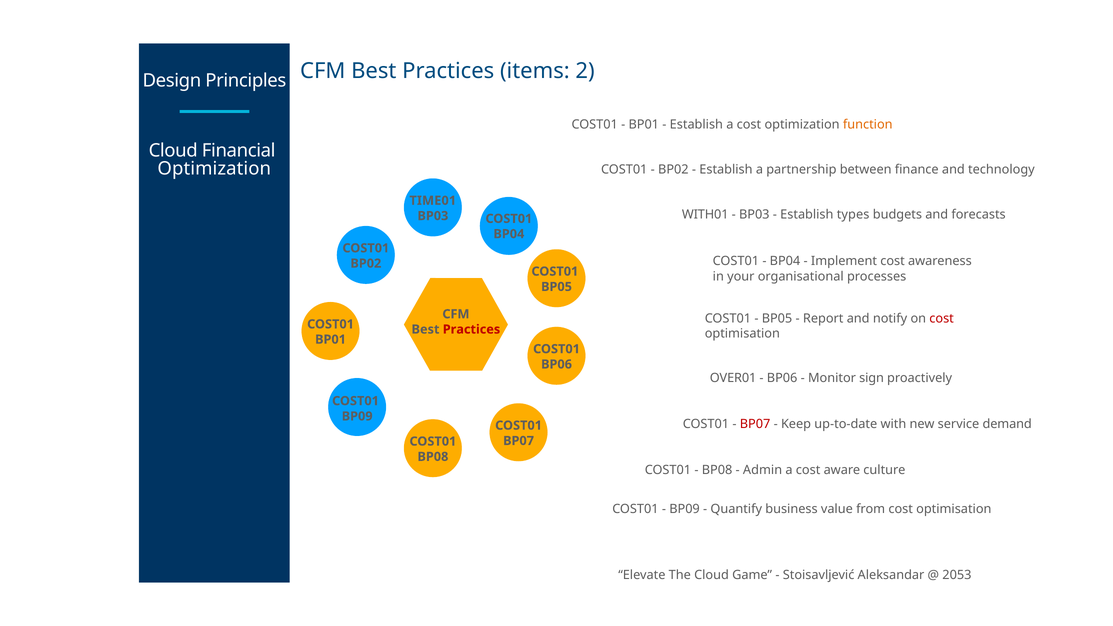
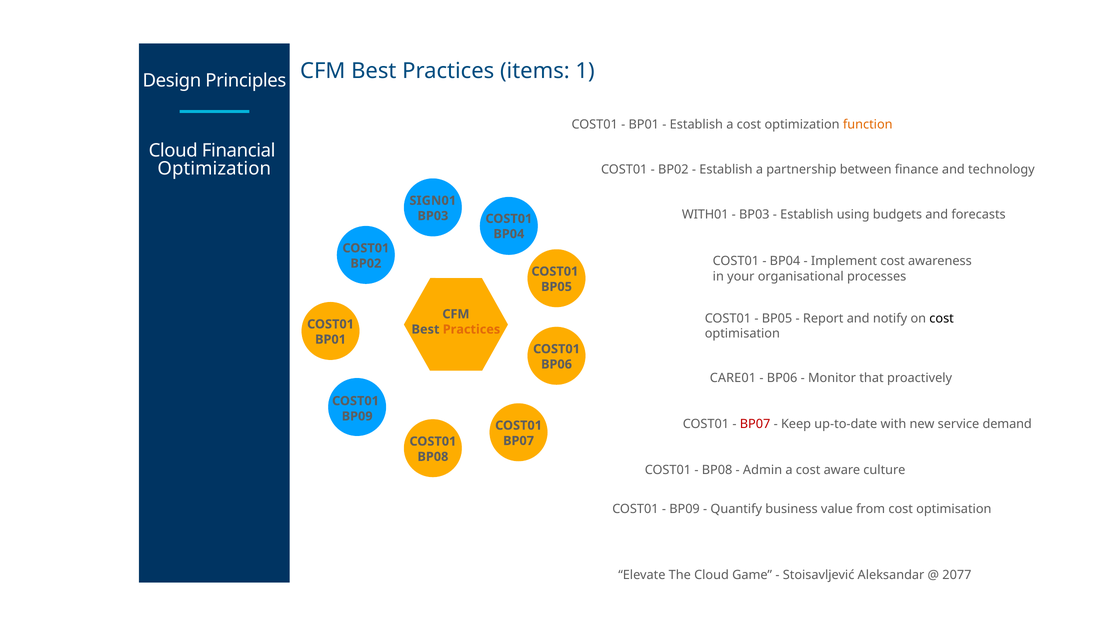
2: 2 -> 1
TIME01: TIME01 -> SIGN01
types: types -> using
cost at (942, 318) colour: red -> black
Practices at (471, 329) colour: red -> orange
OVER01: OVER01 -> CARE01
sign: sign -> that
2053: 2053 -> 2077
